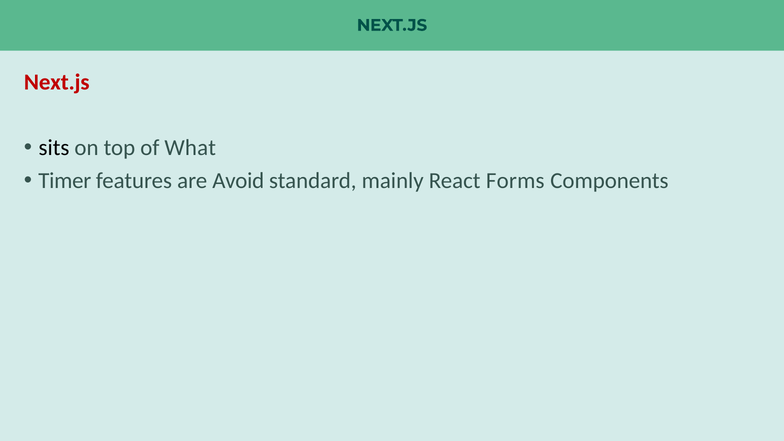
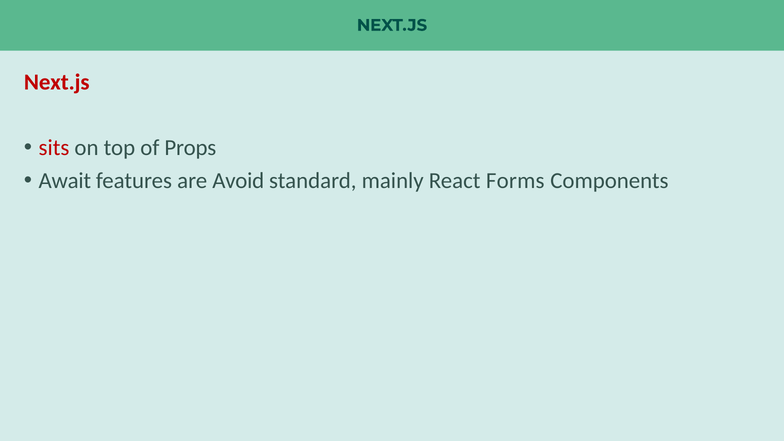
sits colour: black -> red
What: What -> Props
Timer: Timer -> Await
